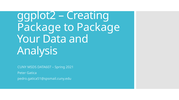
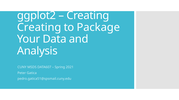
Package at (39, 28): Package -> Creating
